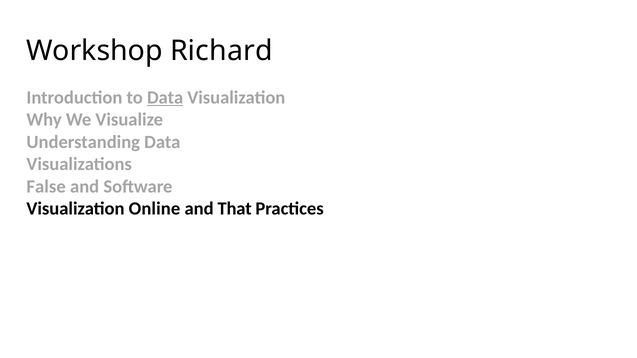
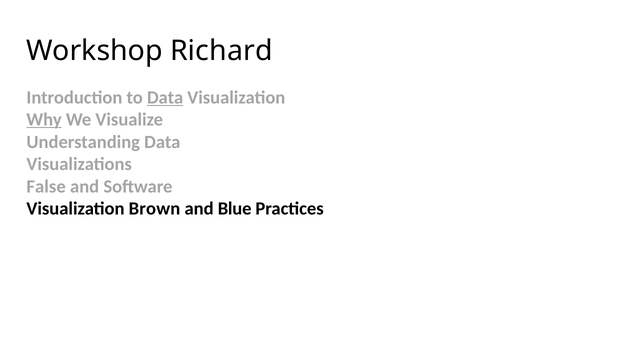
Why underline: none -> present
Online: Online -> Brown
That: That -> Blue
